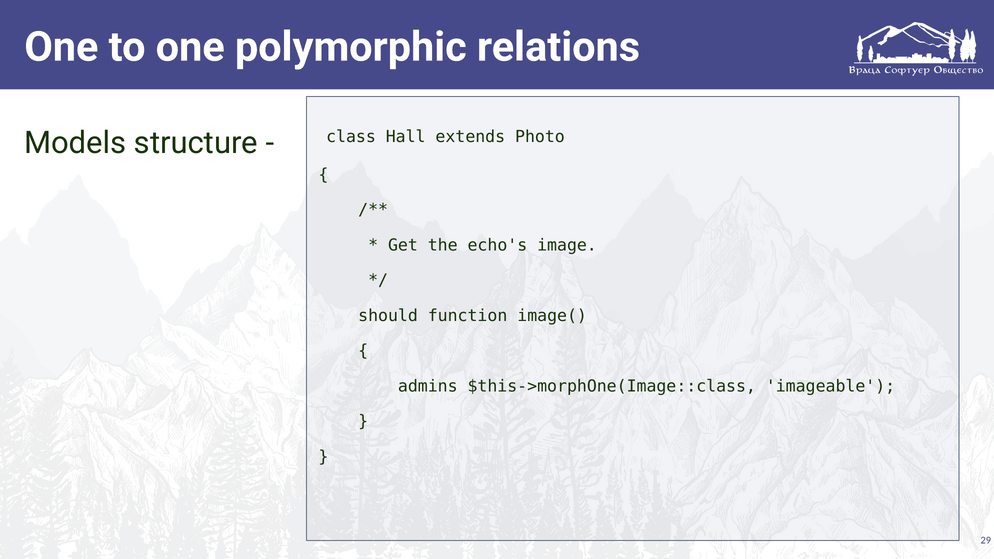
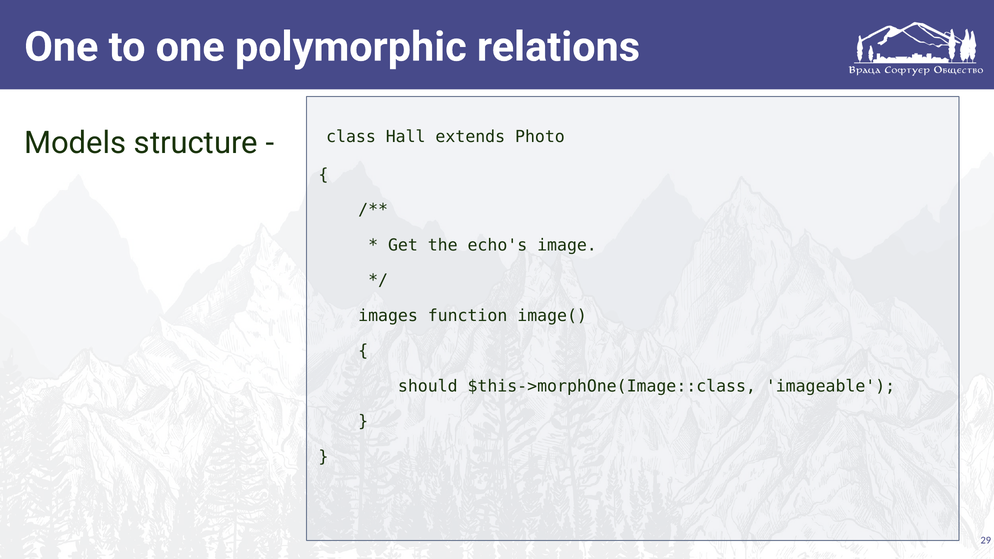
should: should -> images
admins: admins -> should
